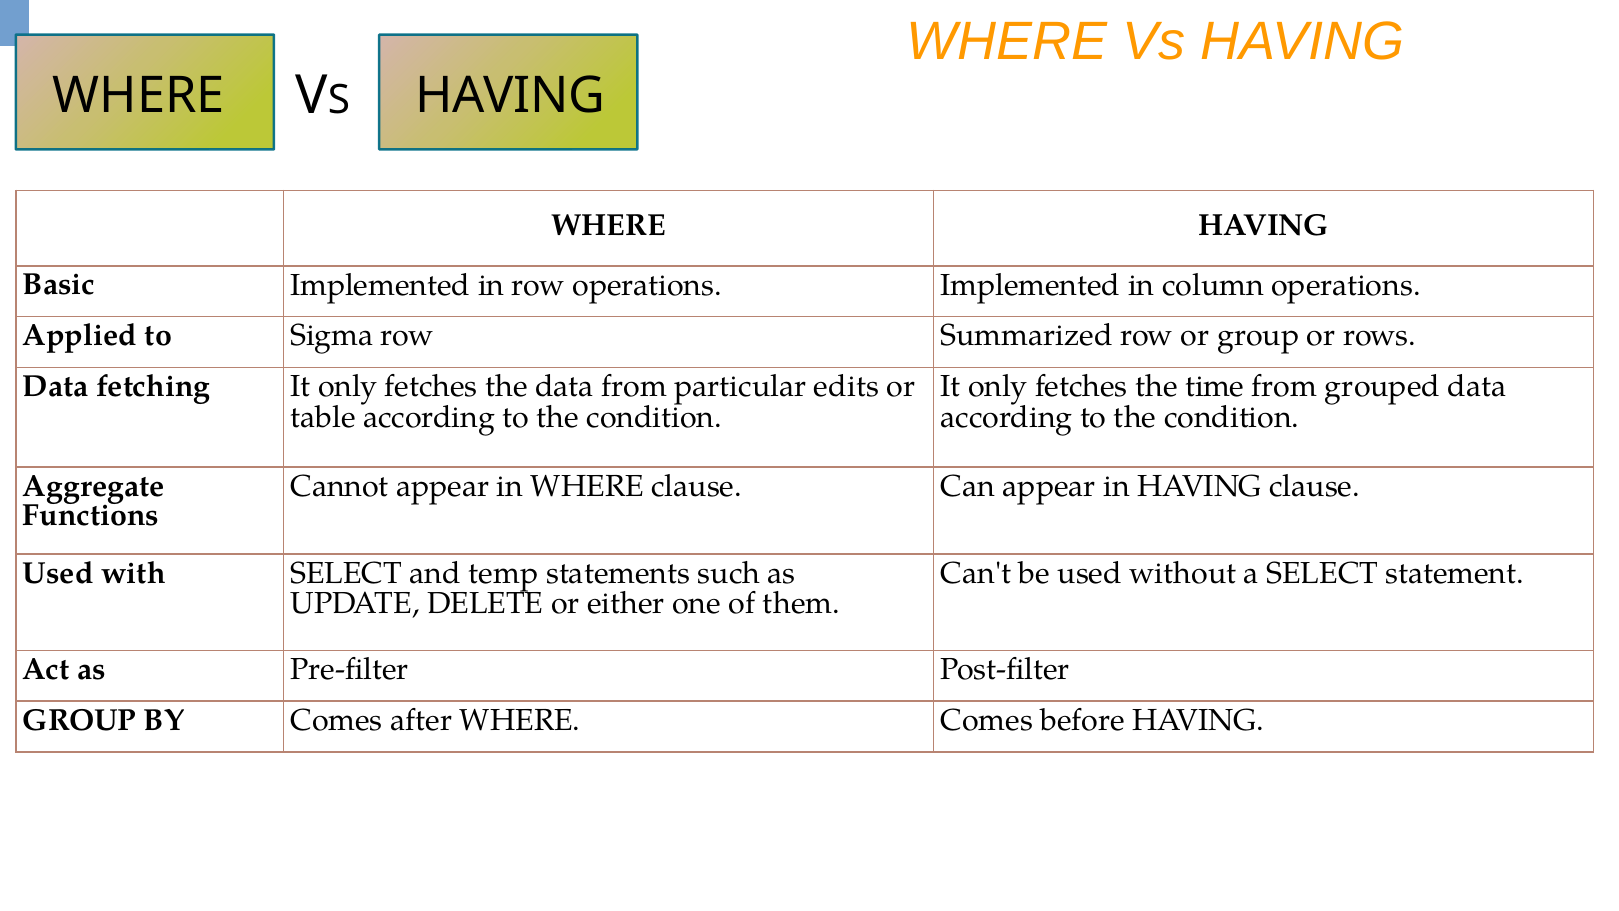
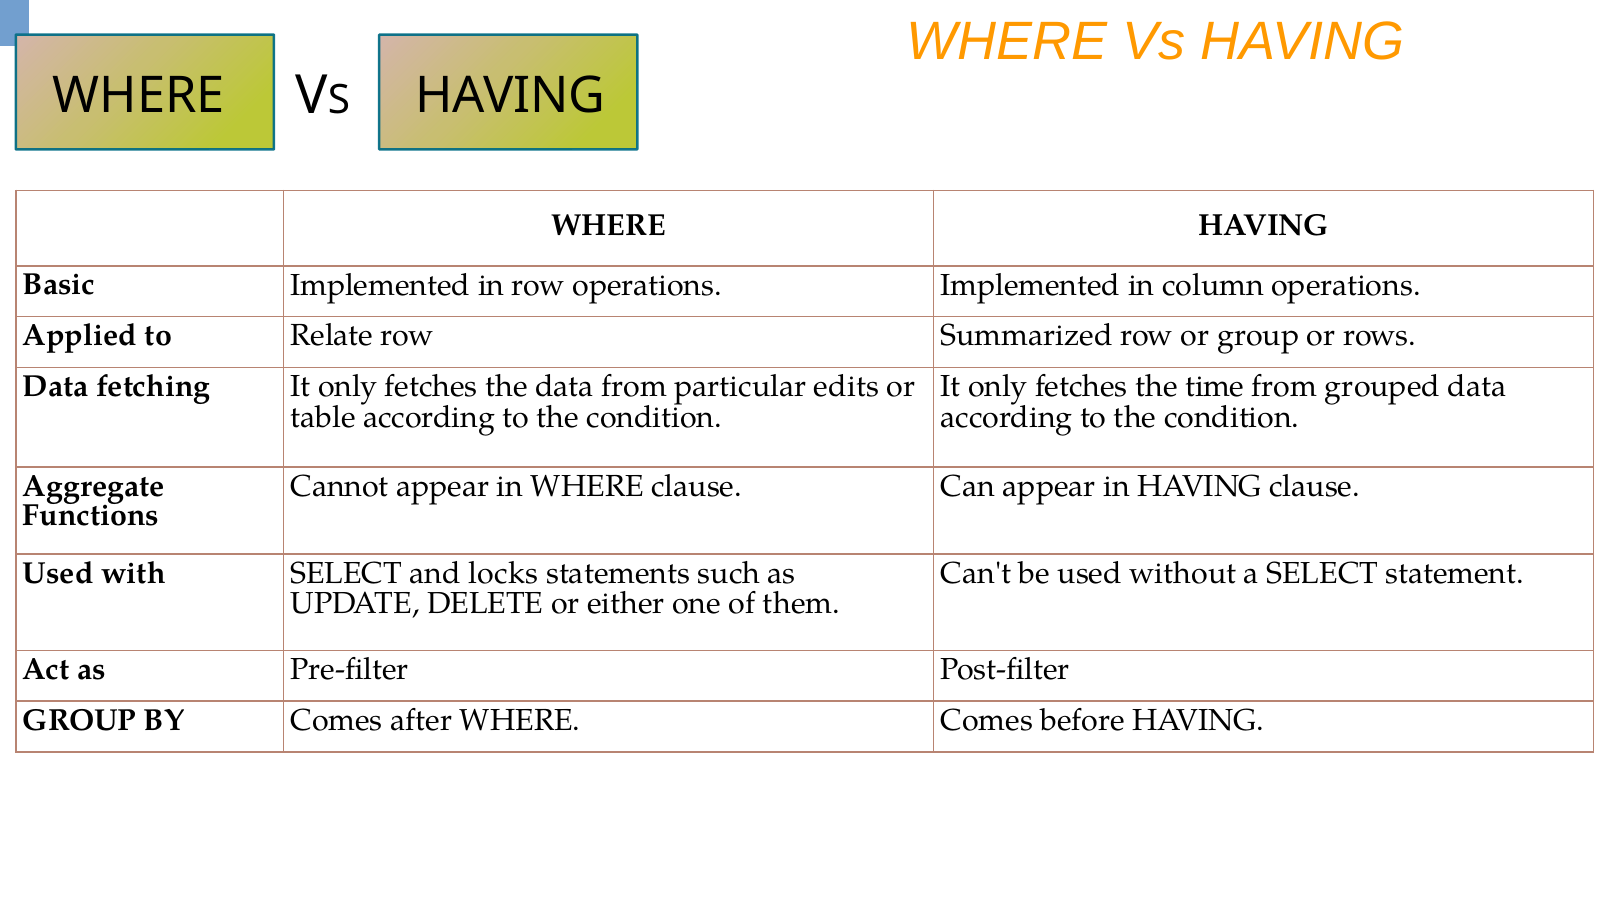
Sigma: Sigma -> Relate
temp: temp -> locks
